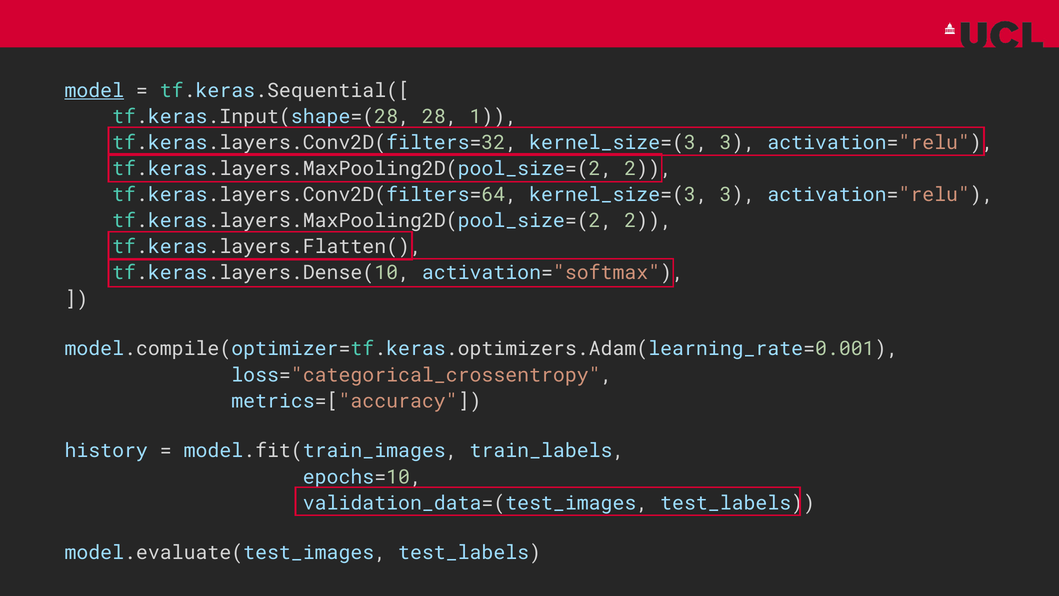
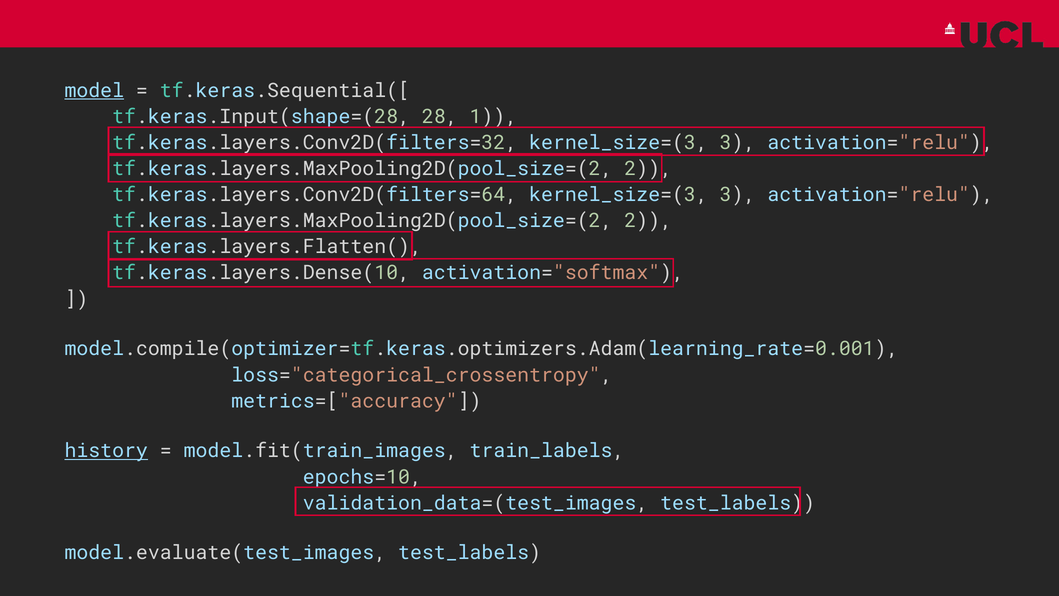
history underline: none -> present
